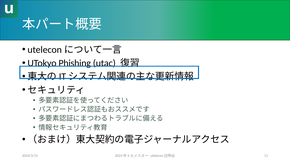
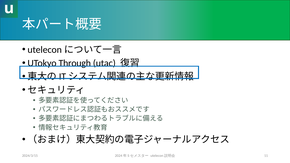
Phishing: Phishing -> Through
